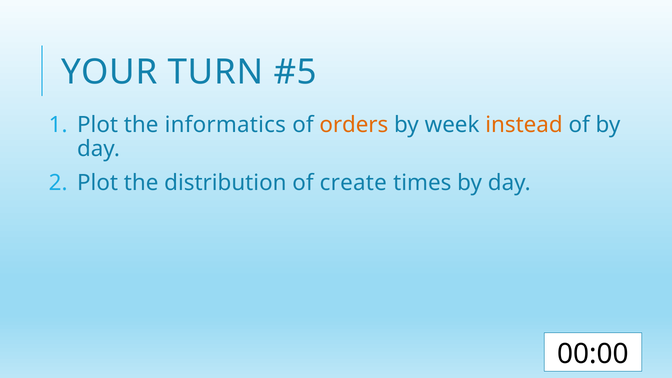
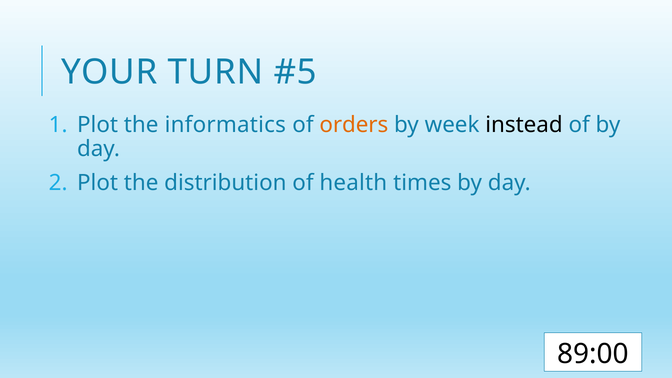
instead colour: orange -> black
create: create -> health
00:00: 00:00 -> 89:00
